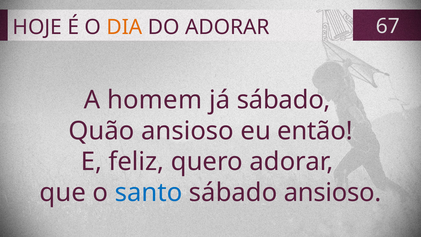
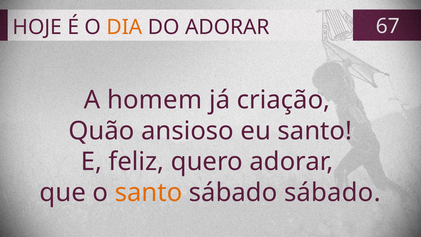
já sábado: sábado -> criação
eu então: então -> santo
santo at (149, 193) colour: blue -> orange
sábado ansioso: ansioso -> sábado
